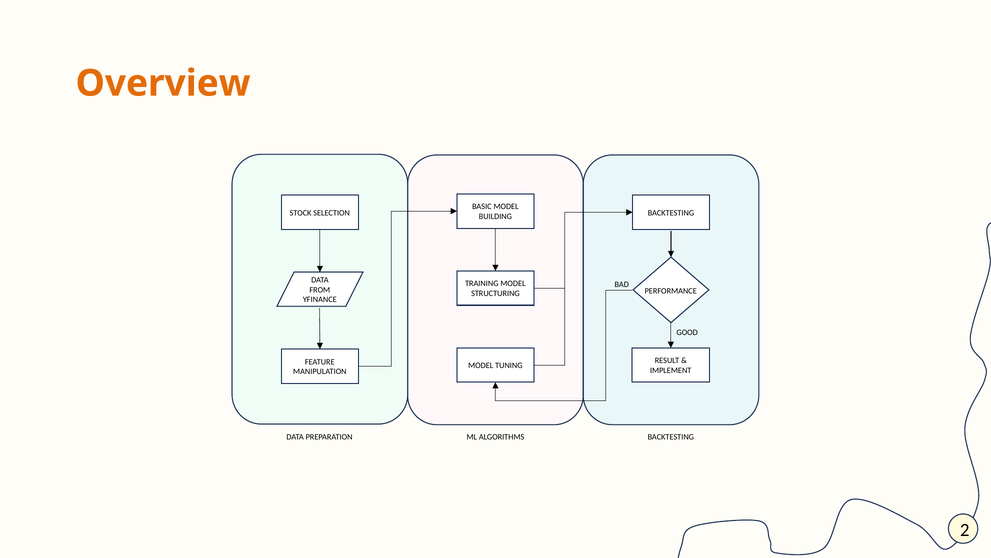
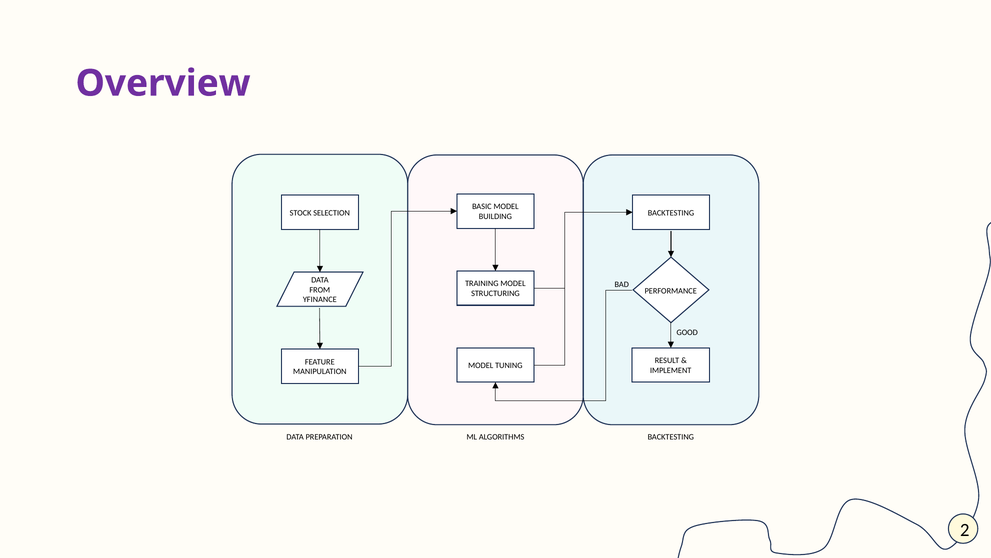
Overview colour: orange -> purple
